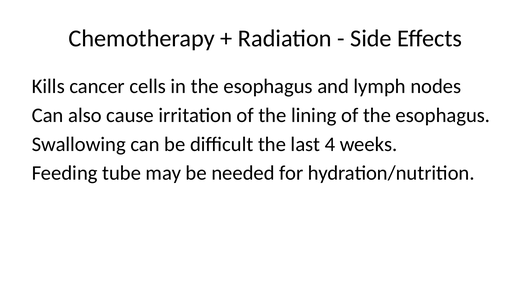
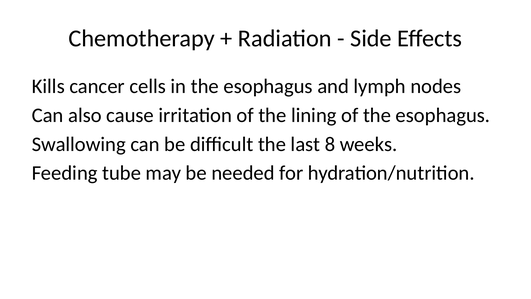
4: 4 -> 8
